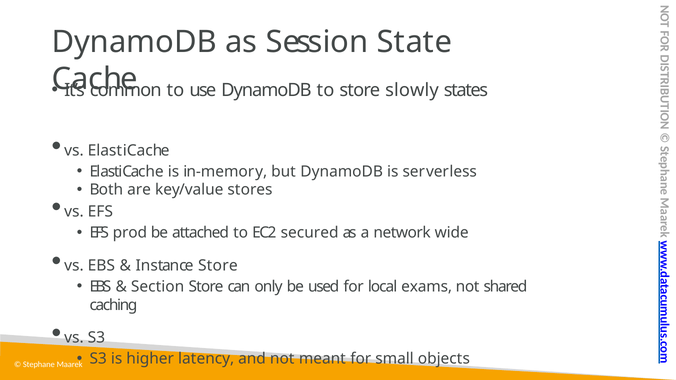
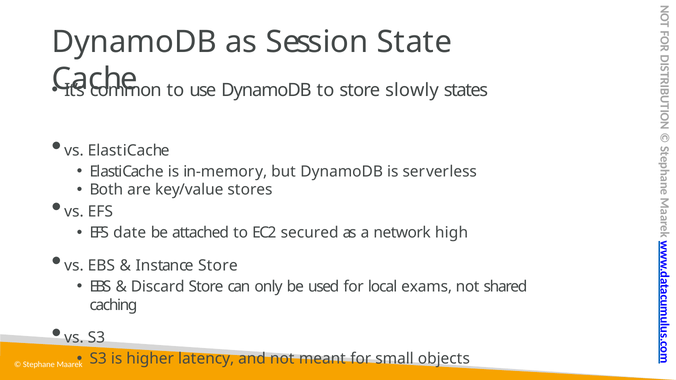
prod: prod -> date
wide: wide -> high
Section: Section -> Discard
